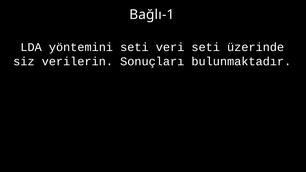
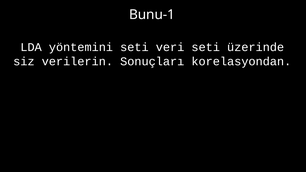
Bağlı-1: Bağlı-1 -> Bunu-1
bulunmaktadır: bulunmaktadır -> korelasyondan
